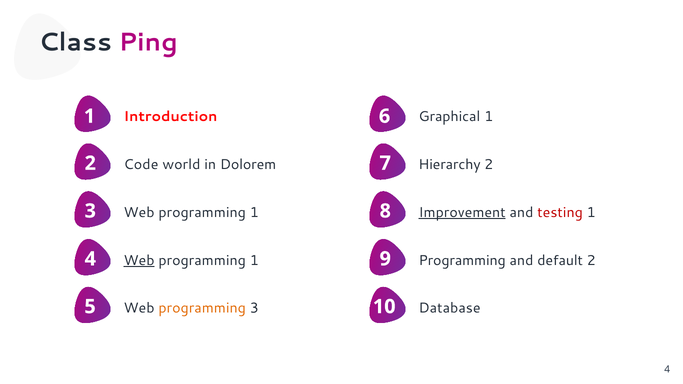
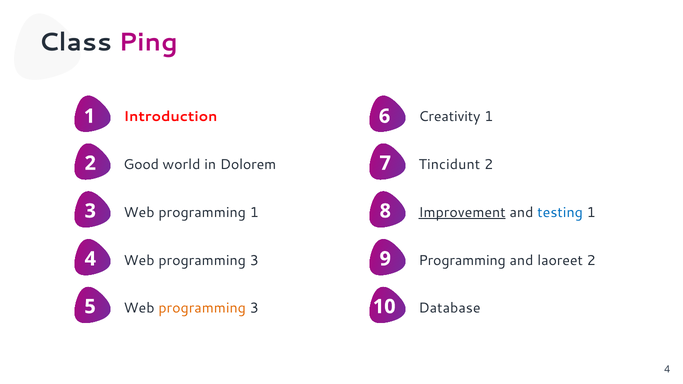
Graphical: Graphical -> Creativity
Code: Code -> Good
Hierarchy: Hierarchy -> Tincidunt
testing colour: red -> blue
Web at (139, 260) underline: present -> none
1 at (254, 260): 1 -> 3
default: default -> laoreet
